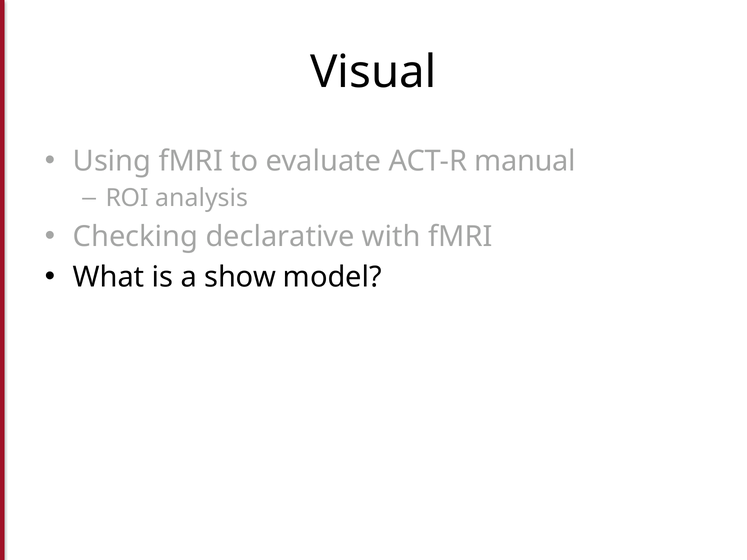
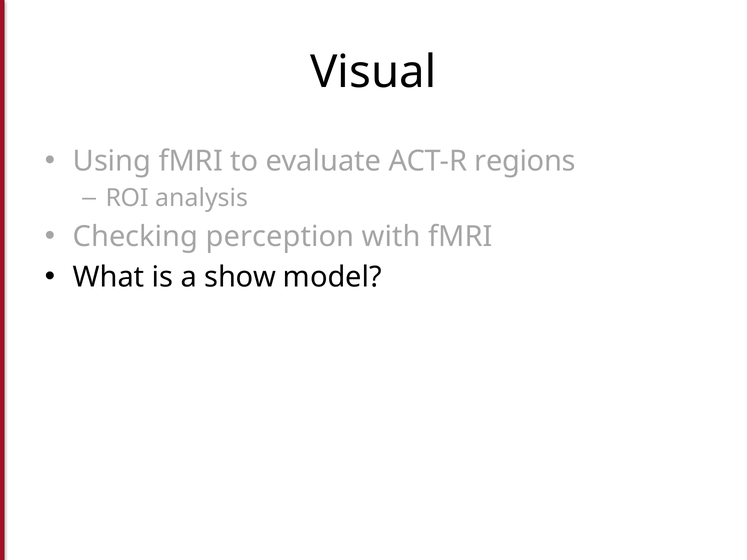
manual: manual -> regions
declarative: declarative -> perception
